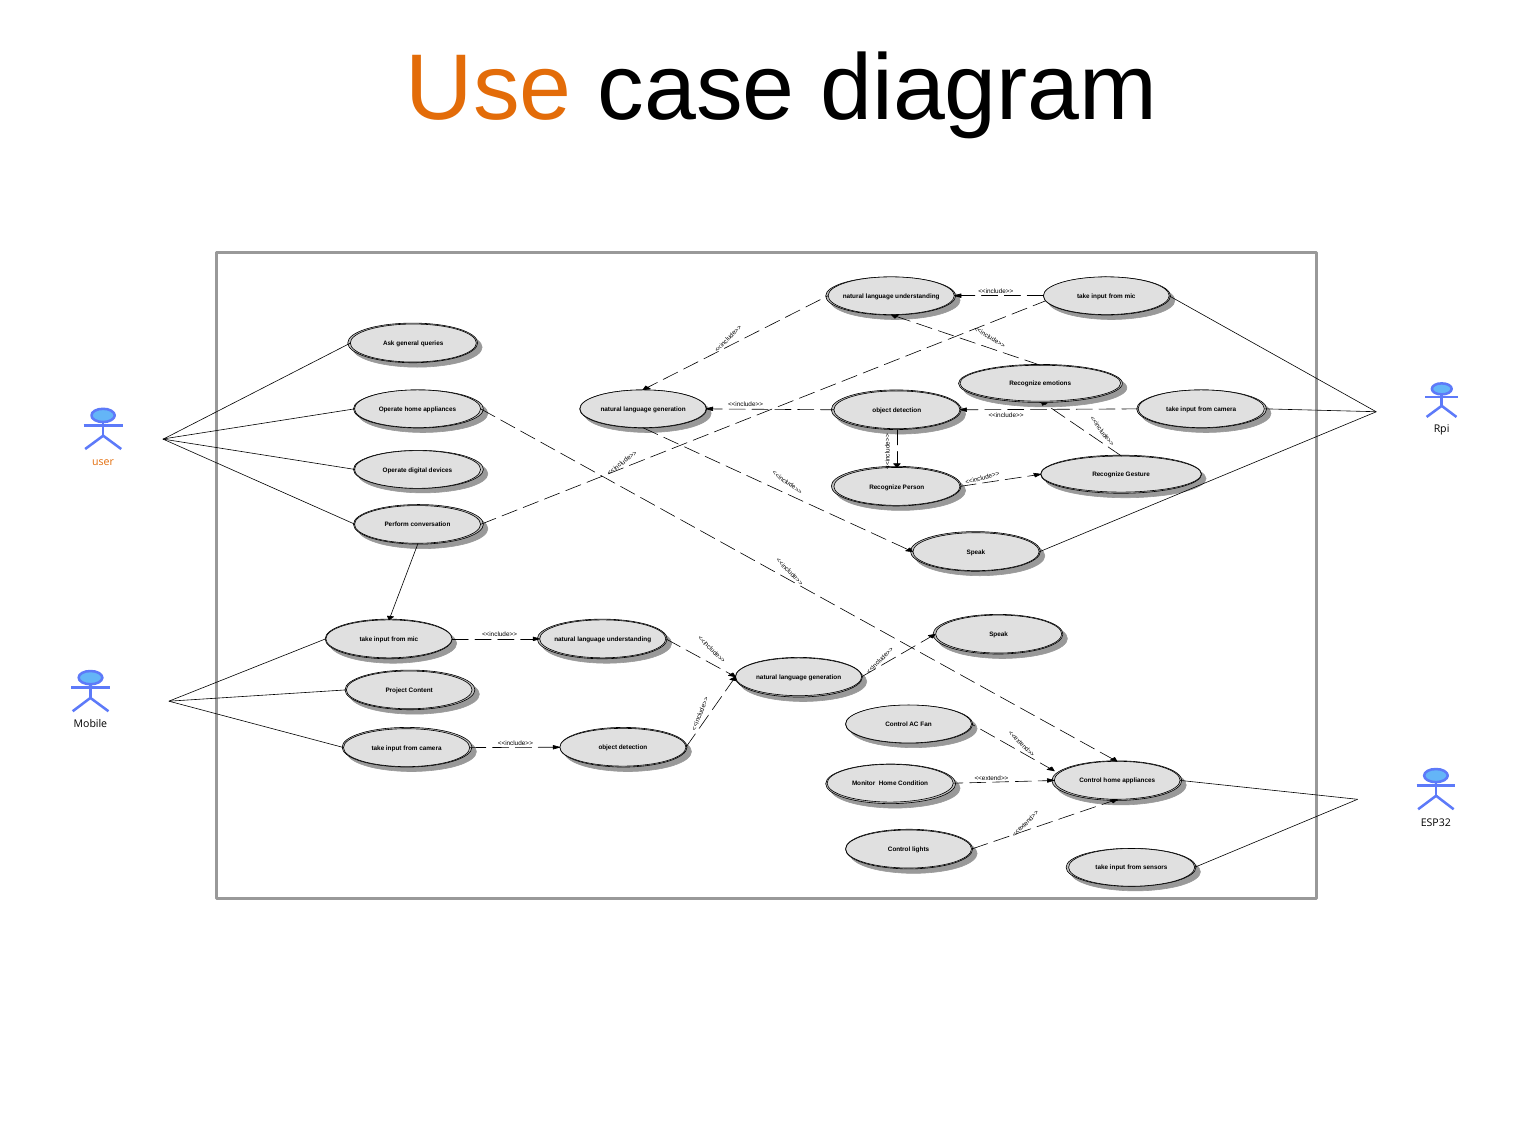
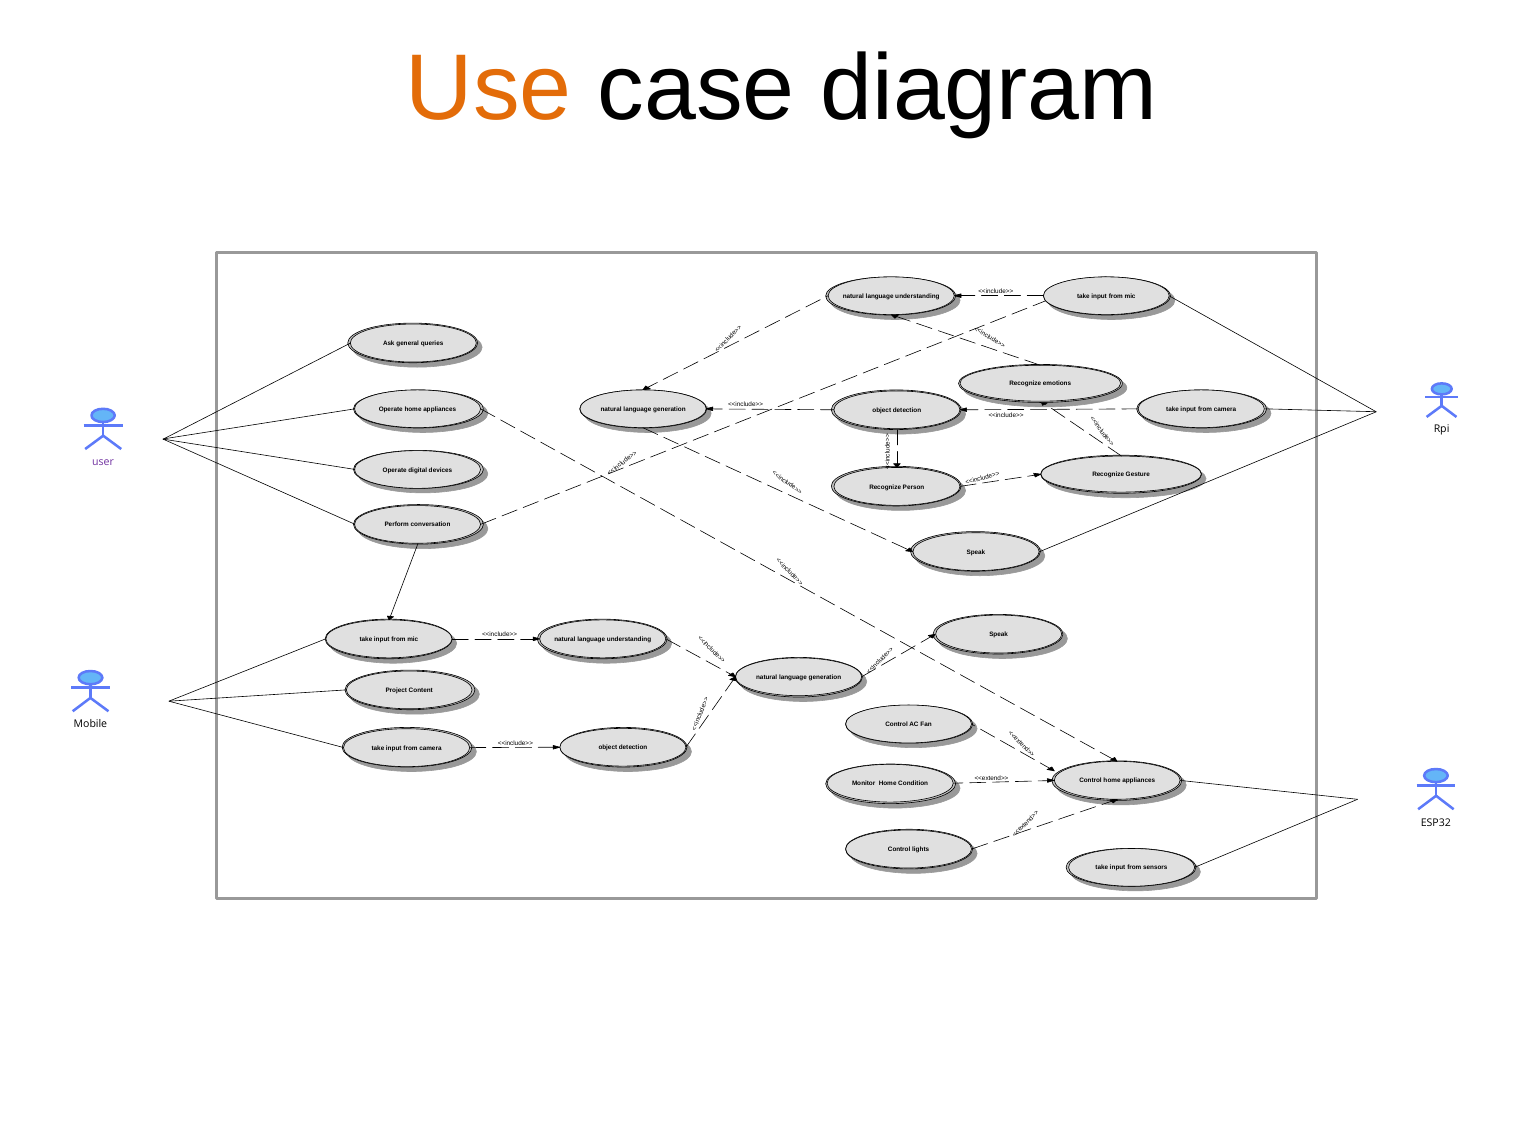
user colour: orange -> purple
